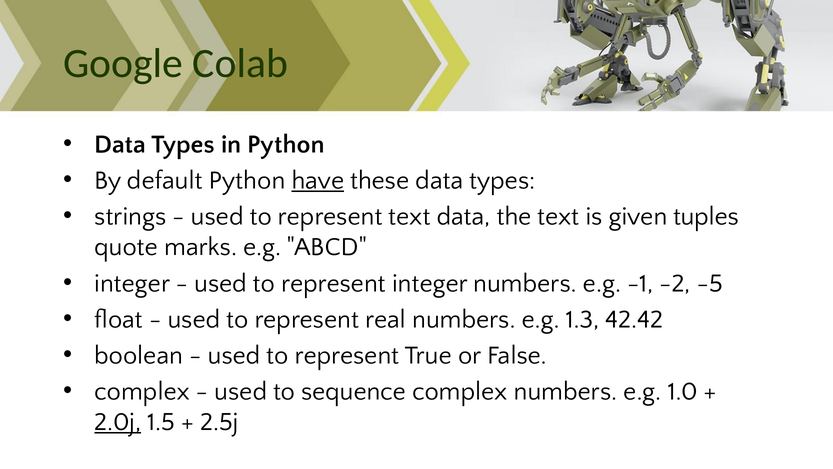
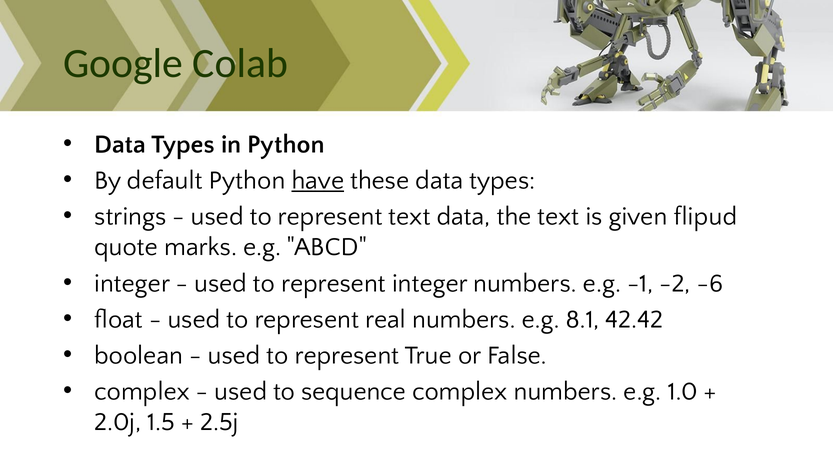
tuples: tuples -> flipud
-5: -5 -> -6
1.3: 1.3 -> 8.1
2.0j underline: present -> none
